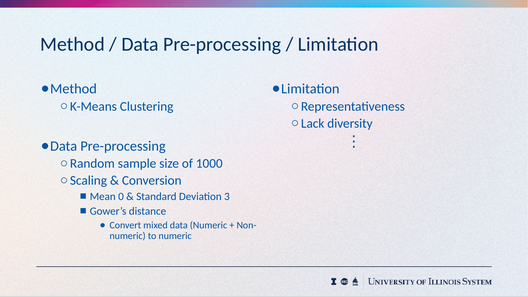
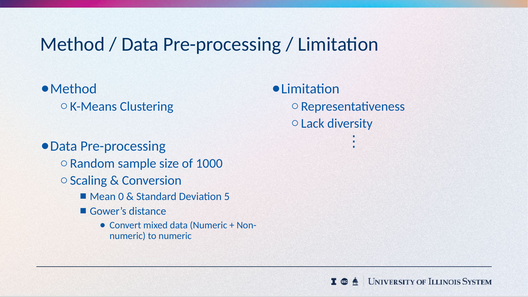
3: 3 -> 5
